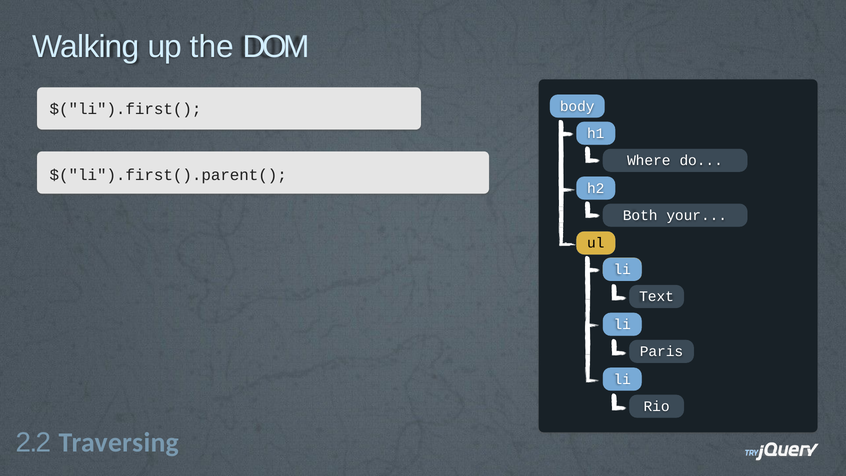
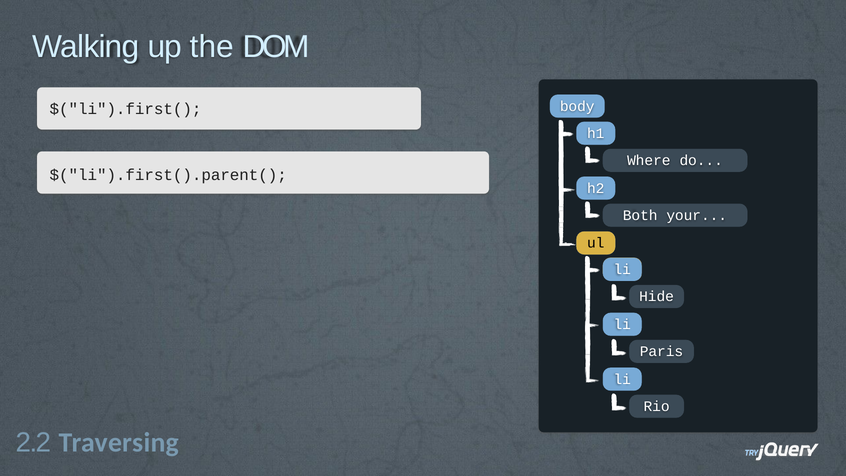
Text: Text -> Hide
